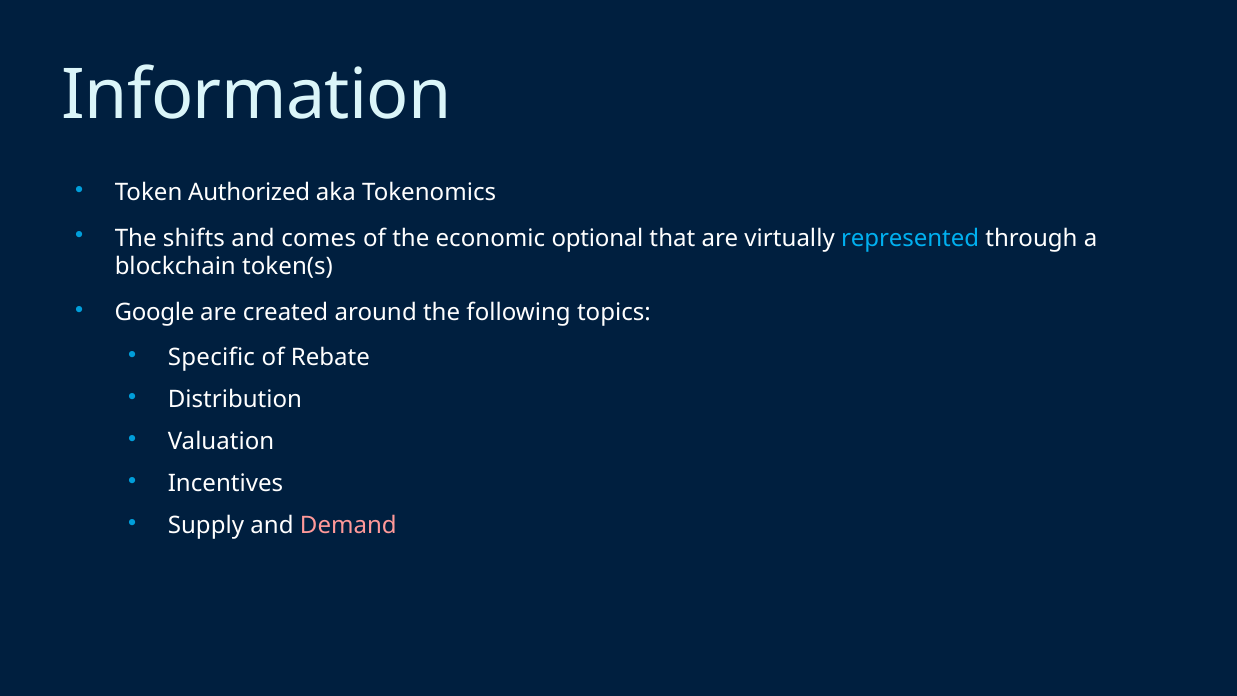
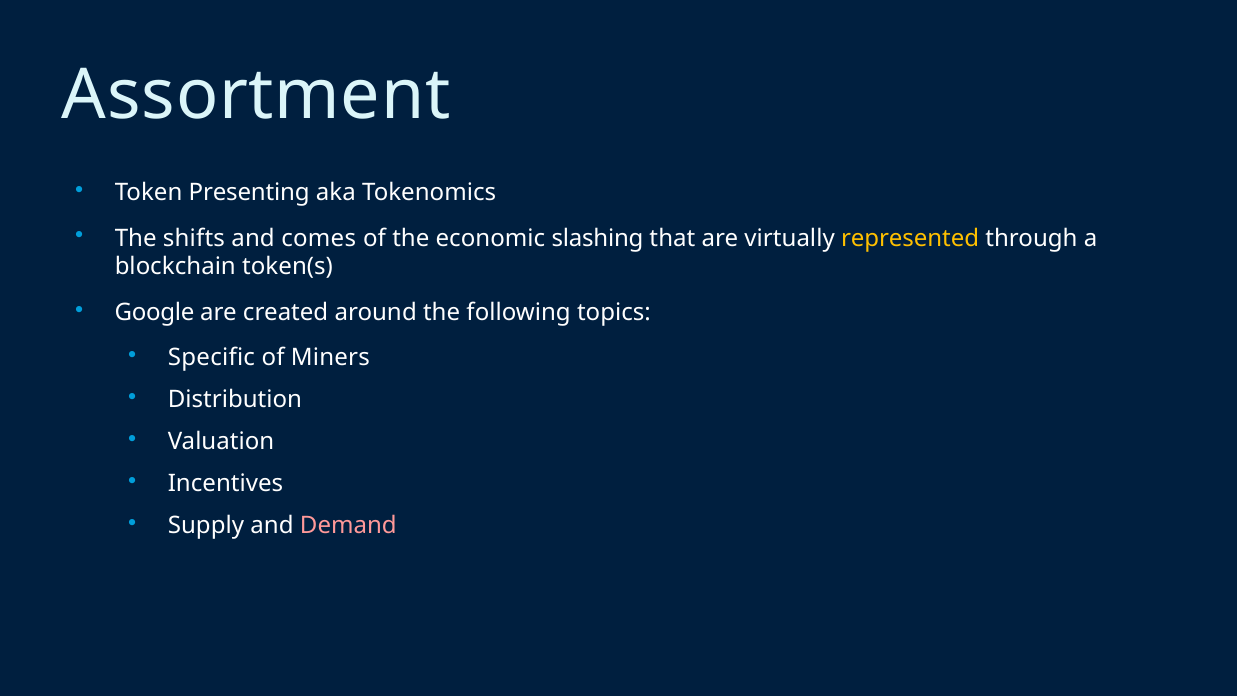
Information: Information -> Assortment
Authorized: Authorized -> Presenting
optional: optional -> slashing
represented colour: light blue -> yellow
Rebate: Rebate -> Miners
